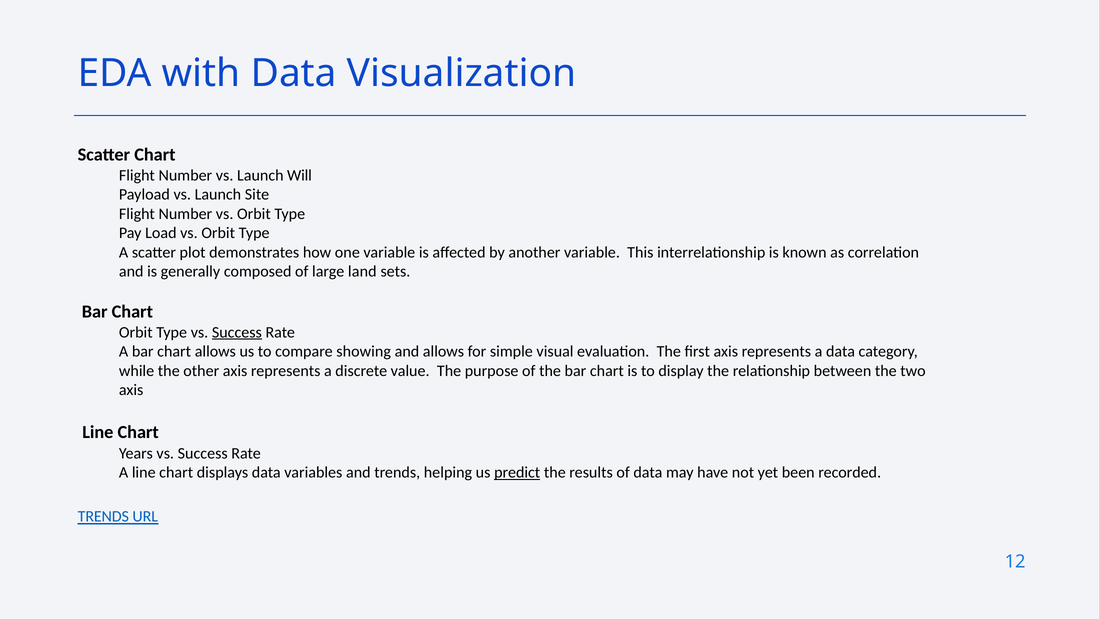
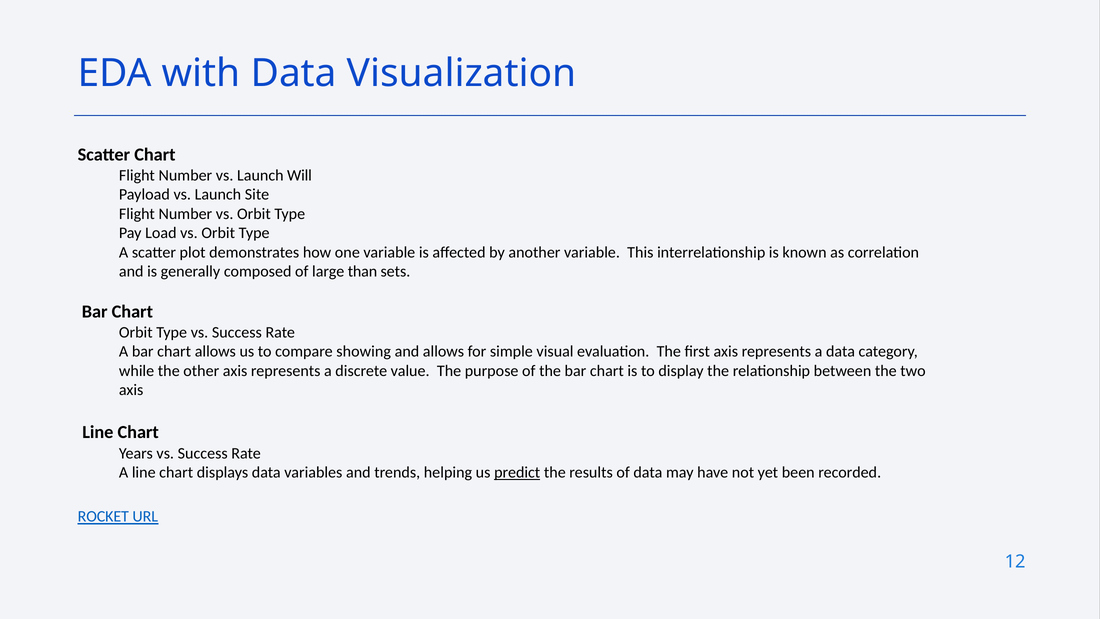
land: land -> than
Success at (237, 332) underline: present -> none
TRENDS at (103, 516): TRENDS -> ROCKET
